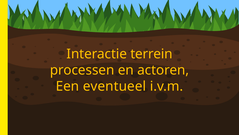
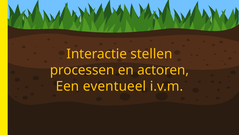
terrein: terrein -> stellen
